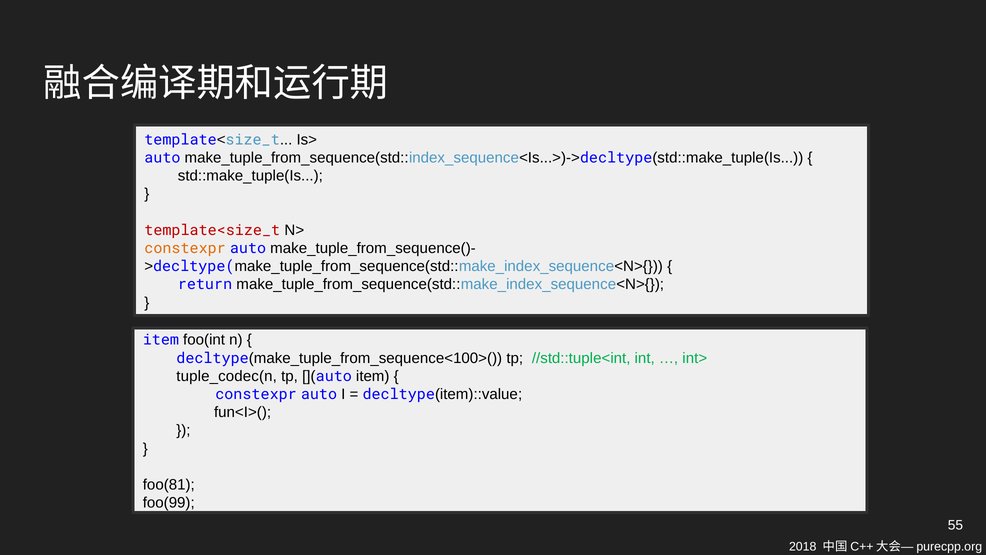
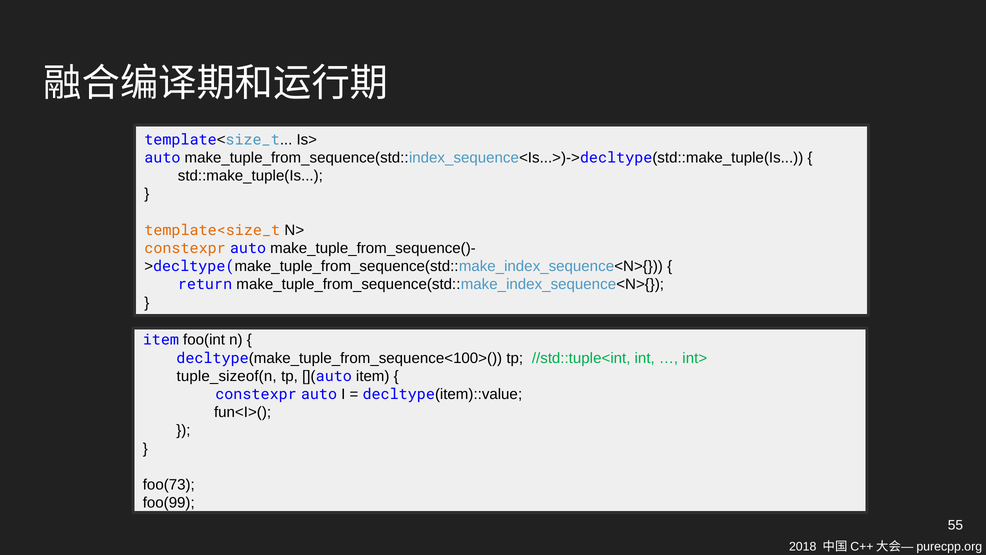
template<size_t at (212, 230) colour: red -> orange
tuple_codec(n: tuple_codec(n -> tuple_sizeof(n
foo(81: foo(81 -> foo(73
